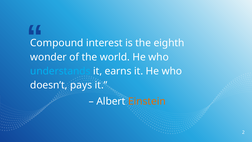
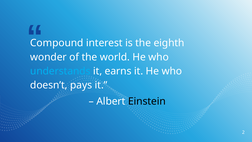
Einstein colour: orange -> black
